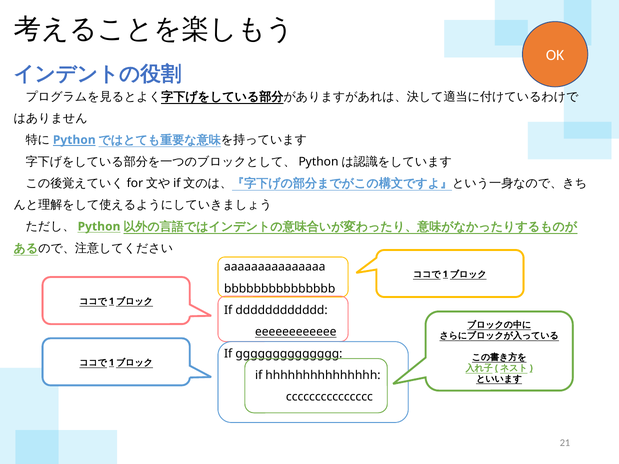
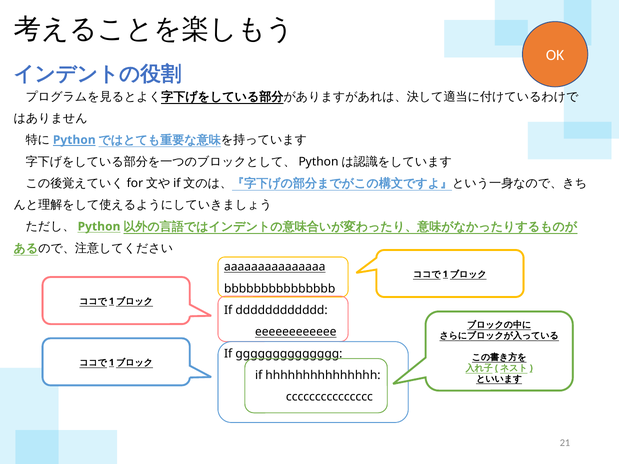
aaaaaaaaaaaaaaa underline: none -> present
